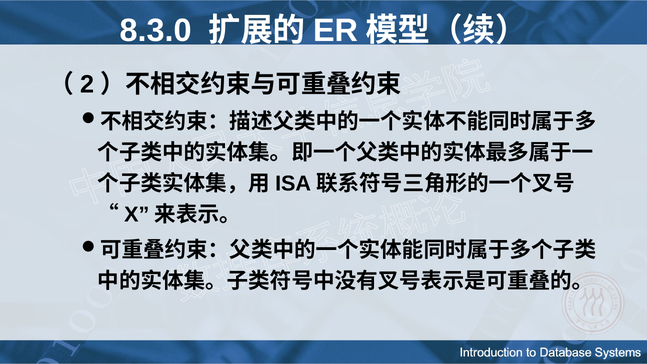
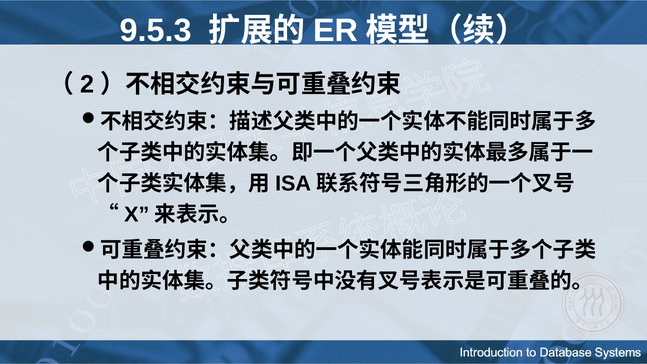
8.3.0: 8.3.0 -> 9.5.3
